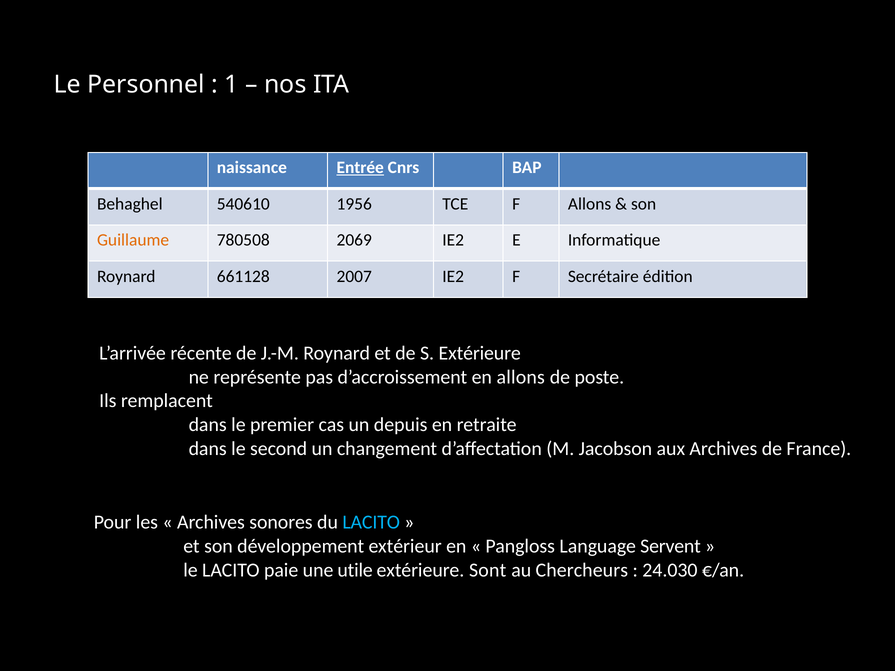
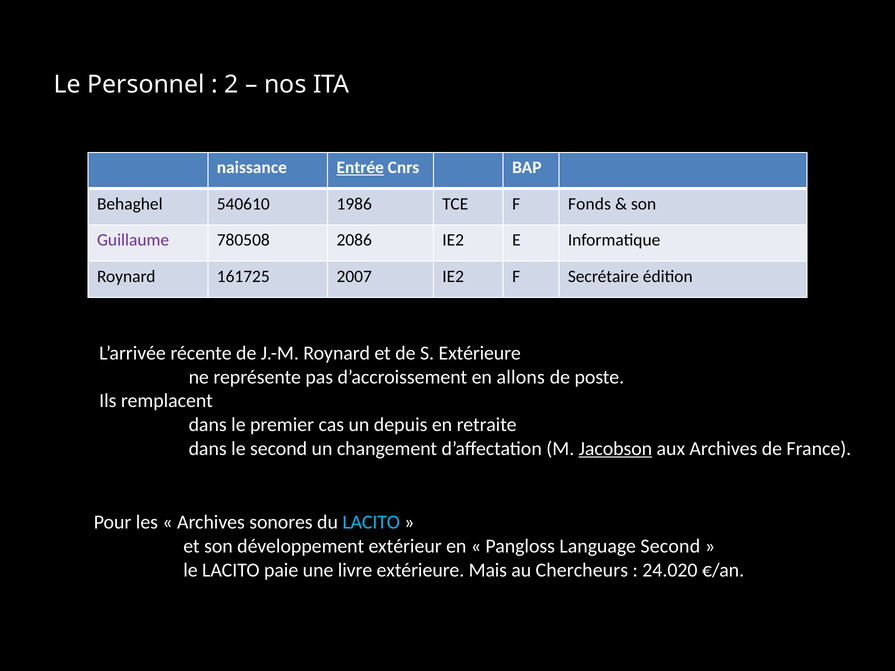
1: 1 -> 2
1956: 1956 -> 1986
F Allons: Allons -> Fonds
Guillaume colour: orange -> purple
2069: 2069 -> 2086
661128: 661128 -> 161725
Jacobson underline: none -> present
Language Servent: Servent -> Second
utile: utile -> livre
Sont: Sont -> Mais
24.030: 24.030 -> 24.020
